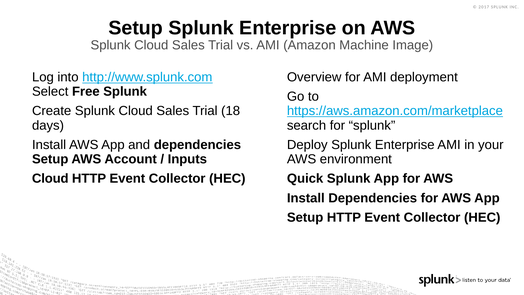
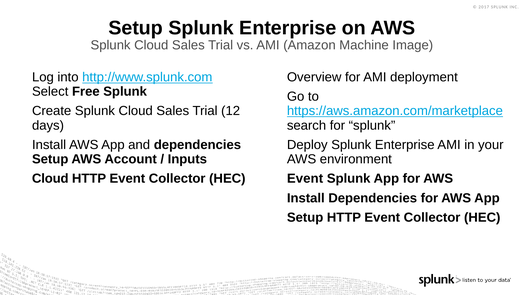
18: 18 -> 12
Quick at (305, 179): Quick -> Event
